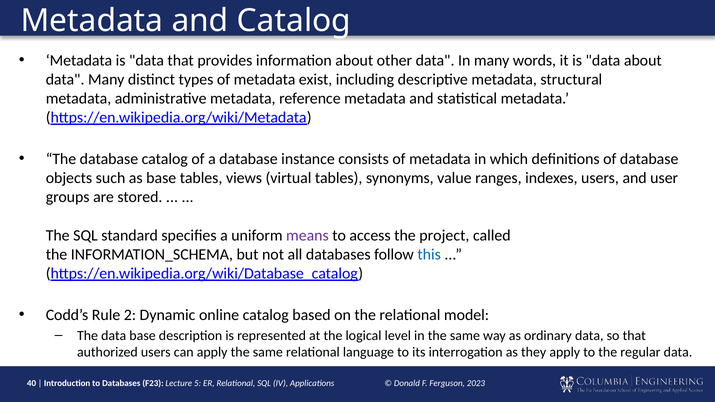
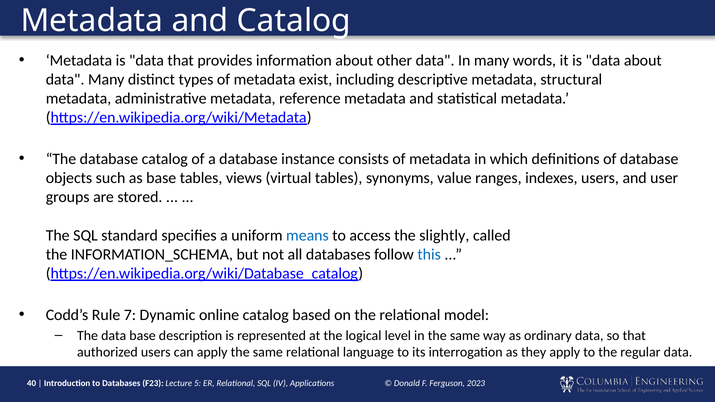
means colour: purple -> blue
project: project -> slightly
2: 2 -> 7
